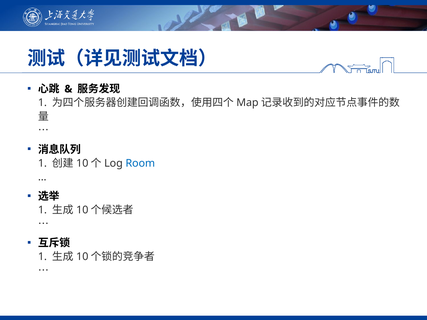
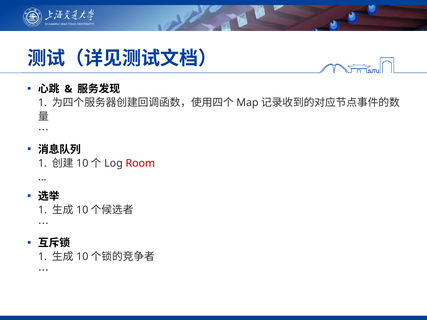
Room colour: blue -> red
